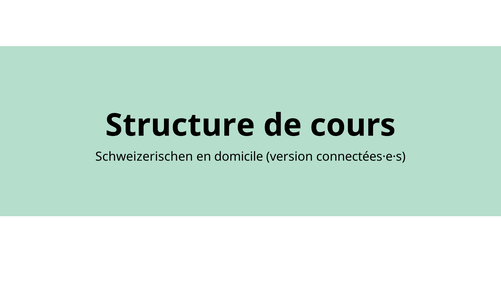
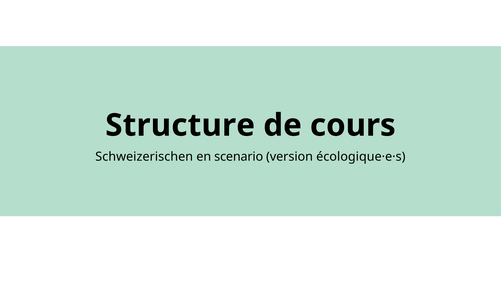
domicile: domicile -> scenario
connectées·e·s: connectées·e·s -> écologique·e·s
